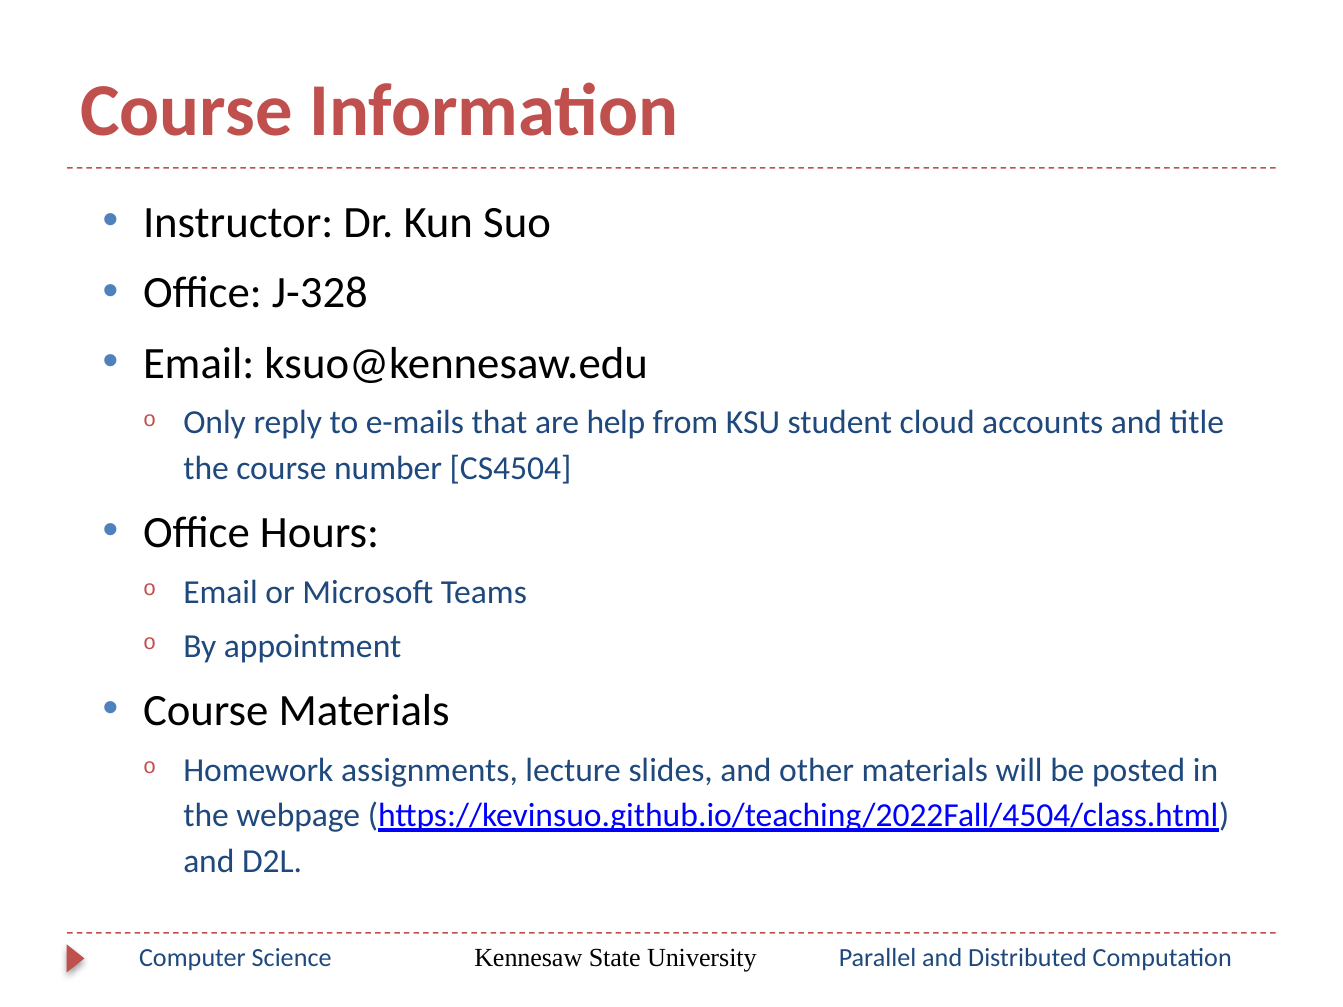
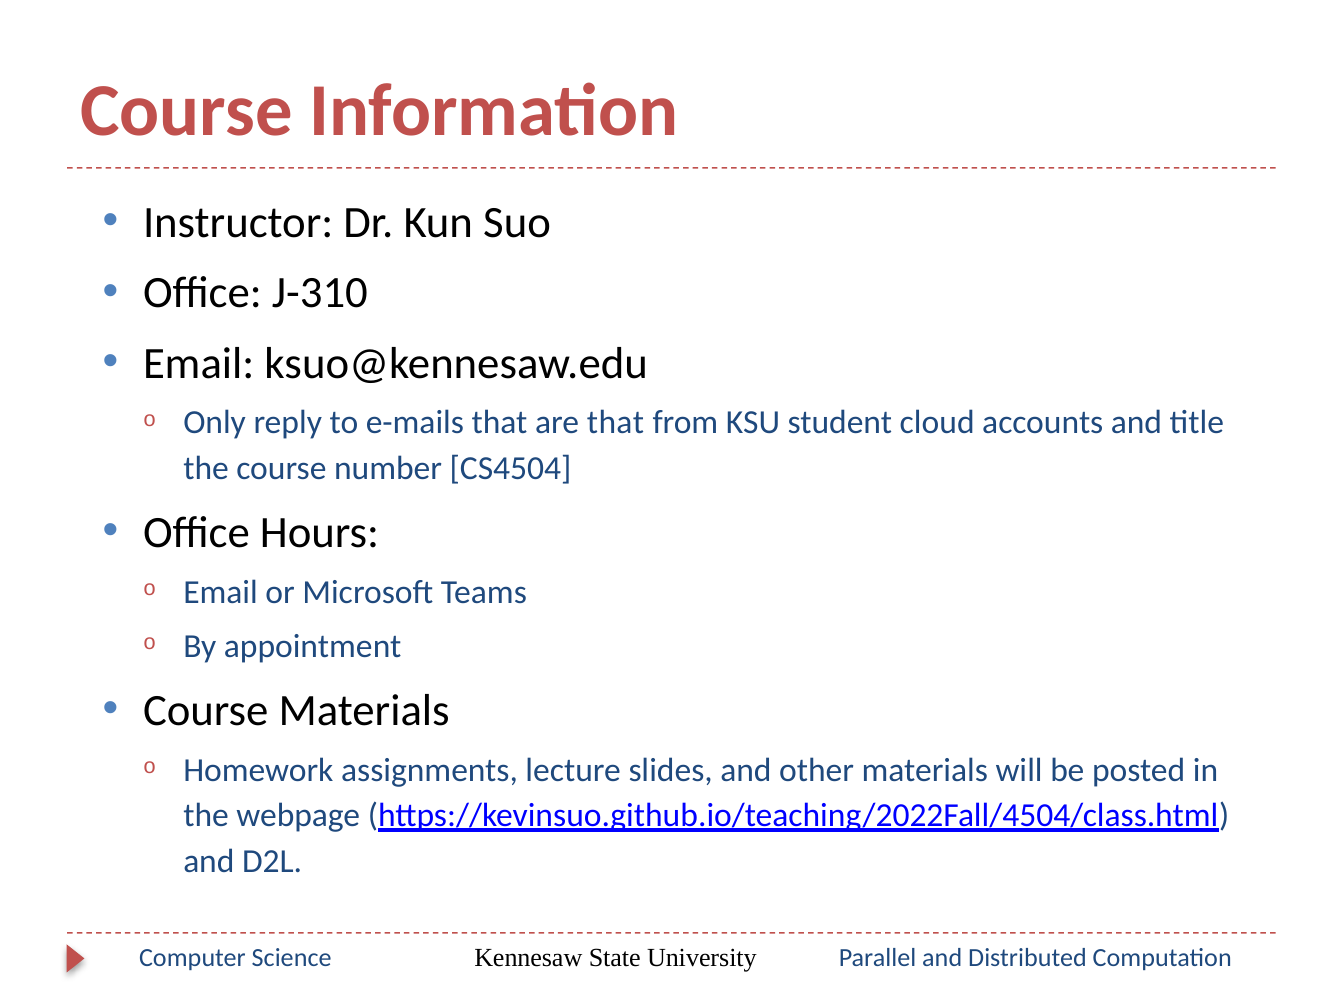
J-328: J-328 -> J-310
are help: help -> that
